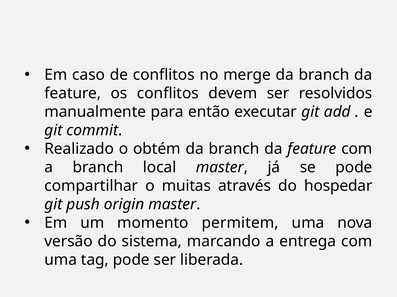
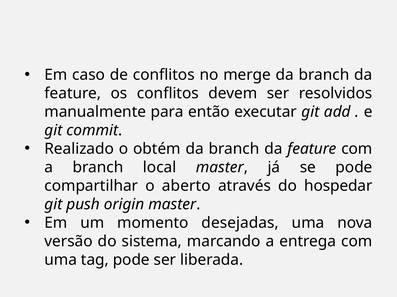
muitas: muitas -> aberto
permitem: permitem -> desejadas
